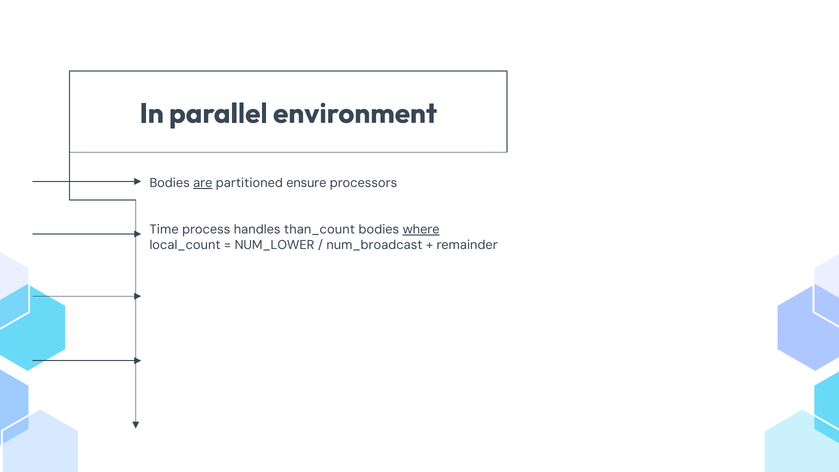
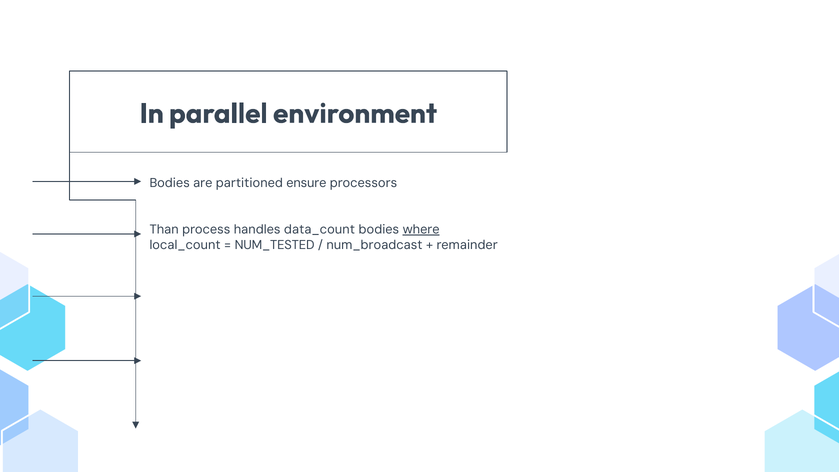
are underline: present -> none
Time: Time -> Than
than_count: than_count -> data_count
NUM_LOWER: NUM_LOWER -> NUM_TESTED
